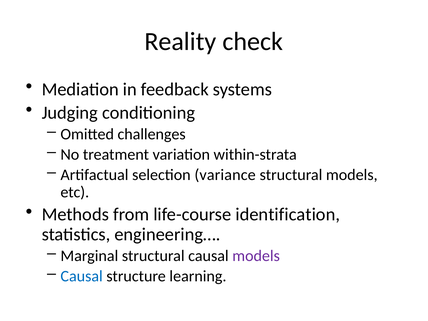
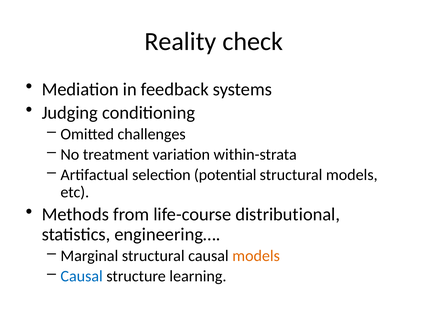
variance: variance -> potential
identification: identification -> distributional
models at (256, 256) colour: purple -> orange
